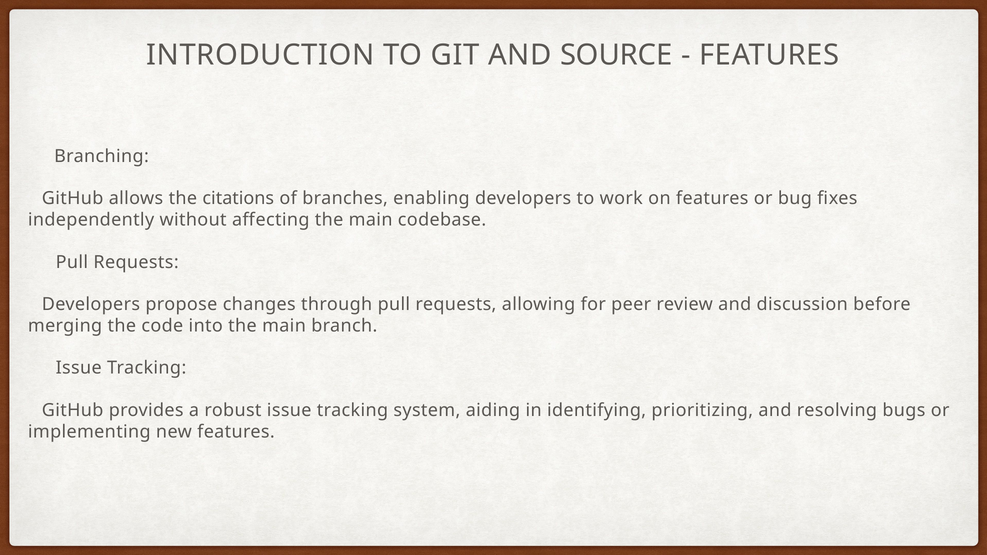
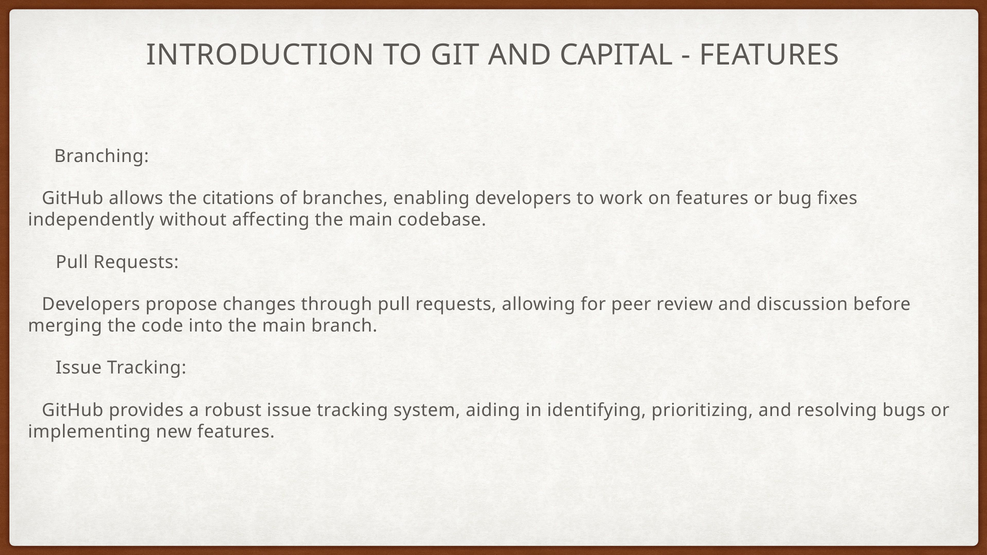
SOURCE: SOURCE -> CAPITAL
